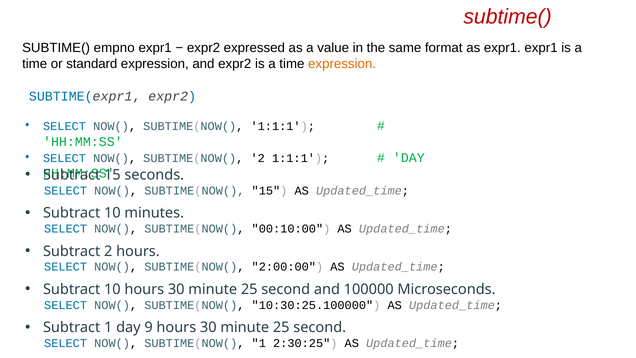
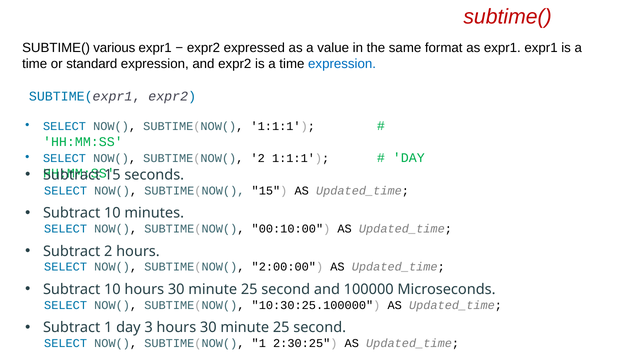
empno: empno -> various
expression at (342, 64) colour: orange -> blue
9: 9 -> 3
